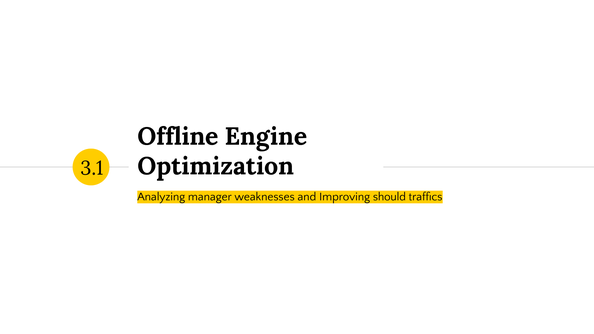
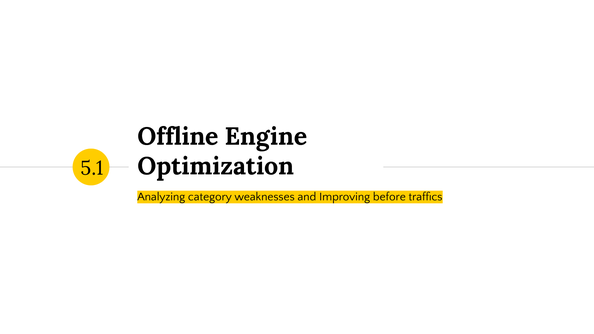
3.1: 3.1 -> 5.1
manager: manager -> category
should: should -> before
